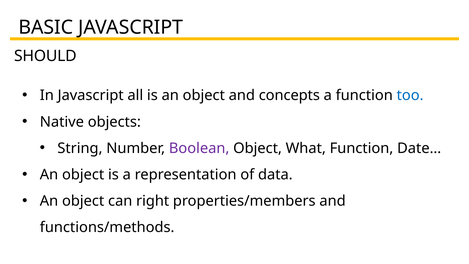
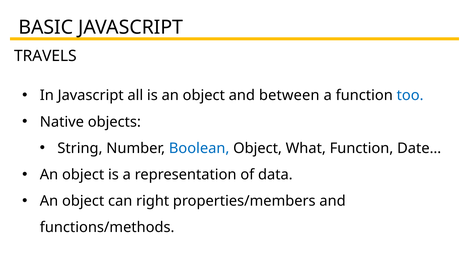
SHOULD: SHOULD -> TRAVELS
concepts: concepts -> between
Boolean colour: purple -> blue
